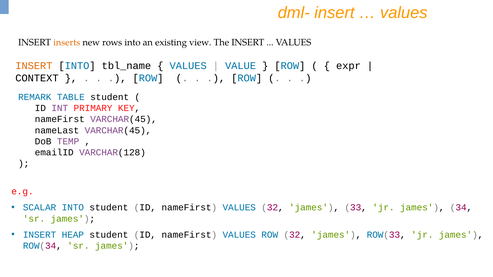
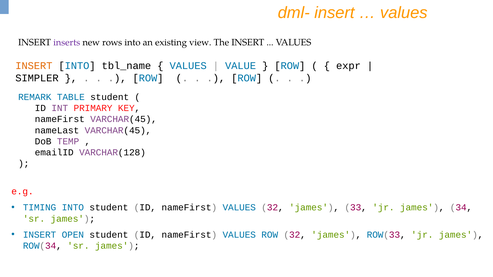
inserts colour: orange -> purple
CONTEXT: CONTEXT -> SIMPLER
SCALAR: SCALAR -> TIMING
HEAP: HEAP -> OPEN
